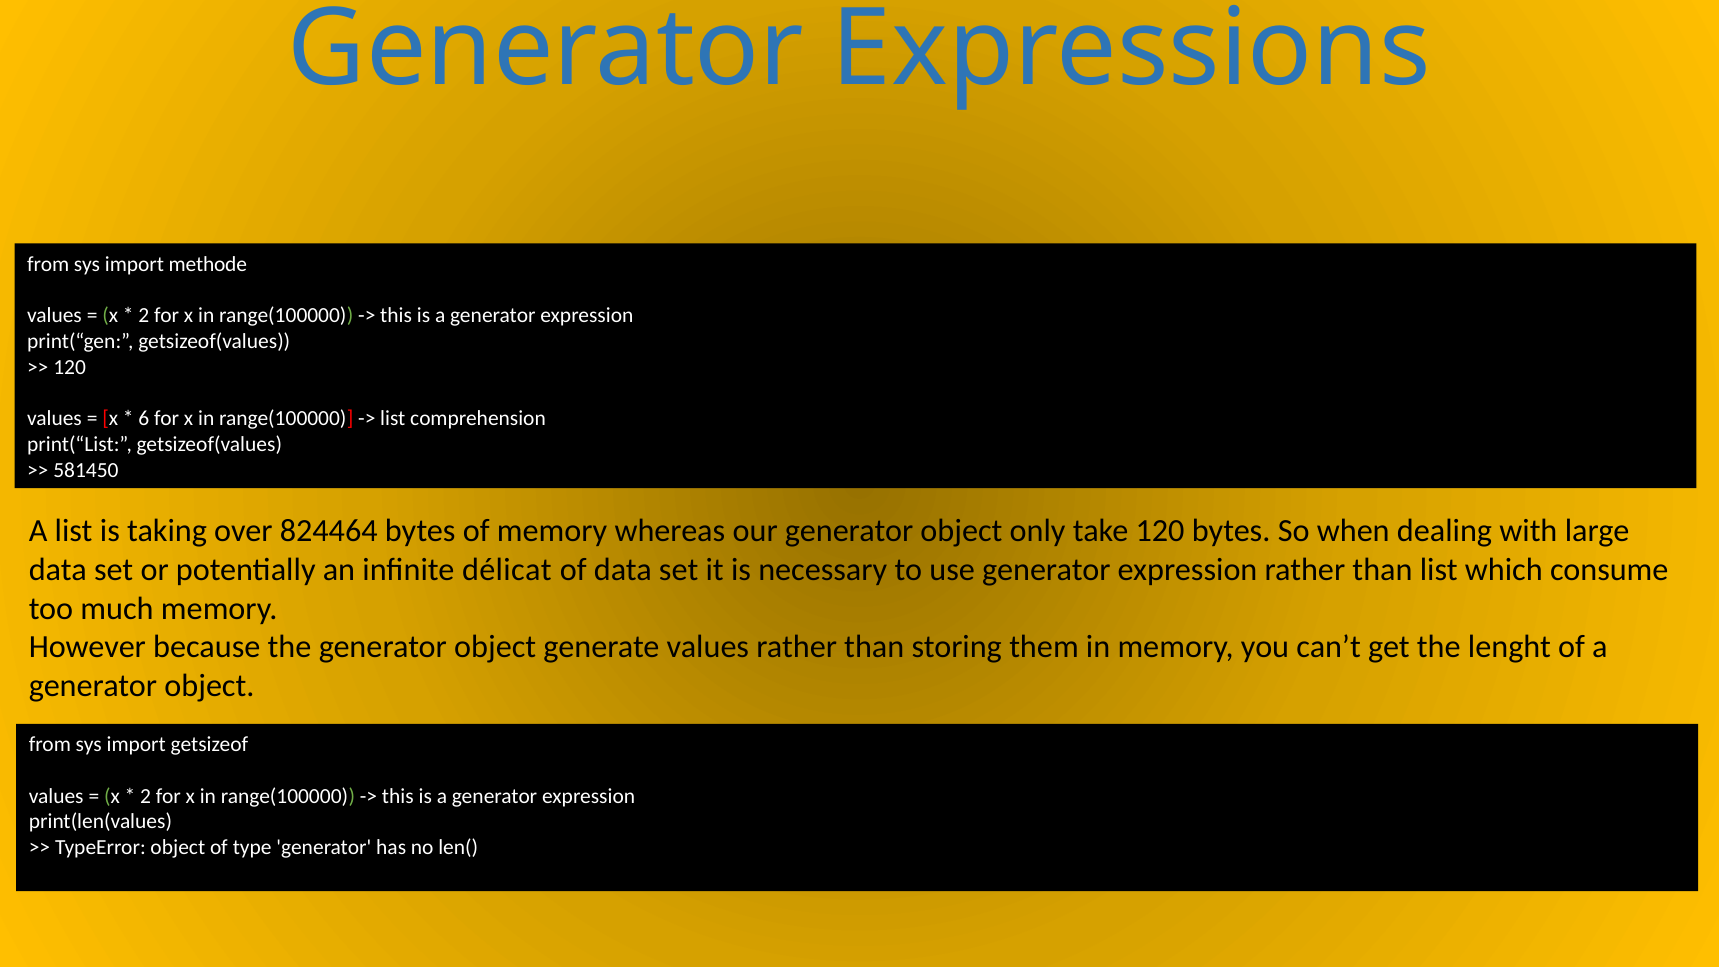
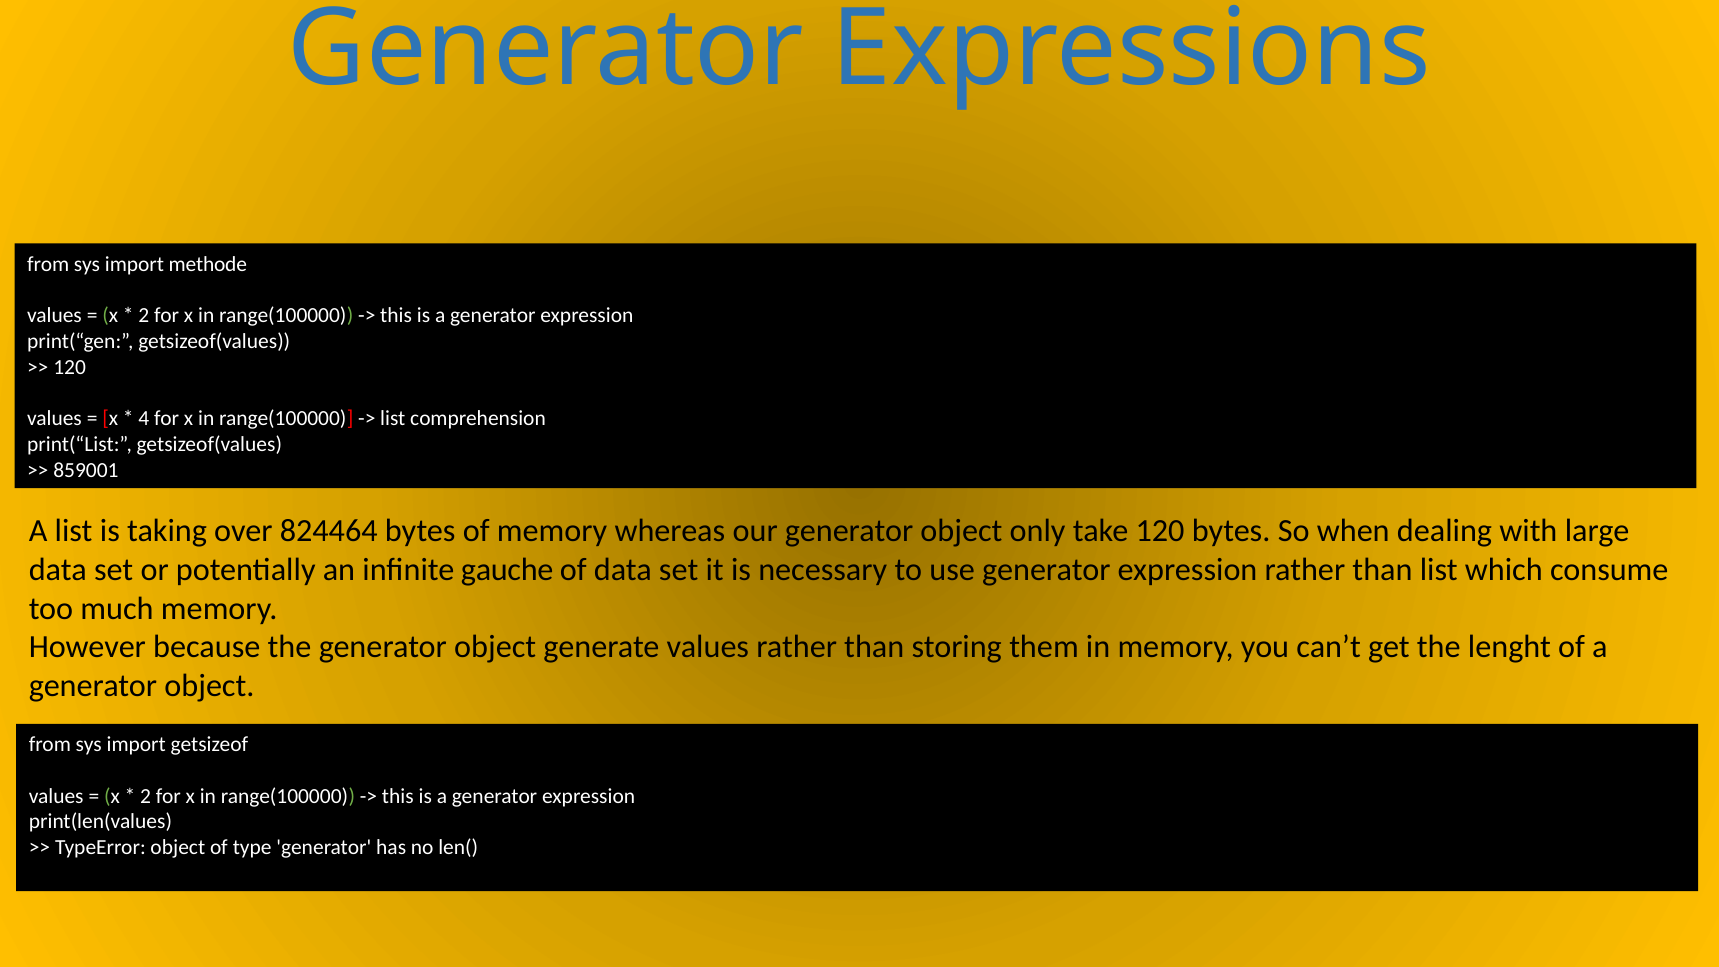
6: 6 -> 4
581450: 581450 -> 859001
délicat: délicat -> gauche
